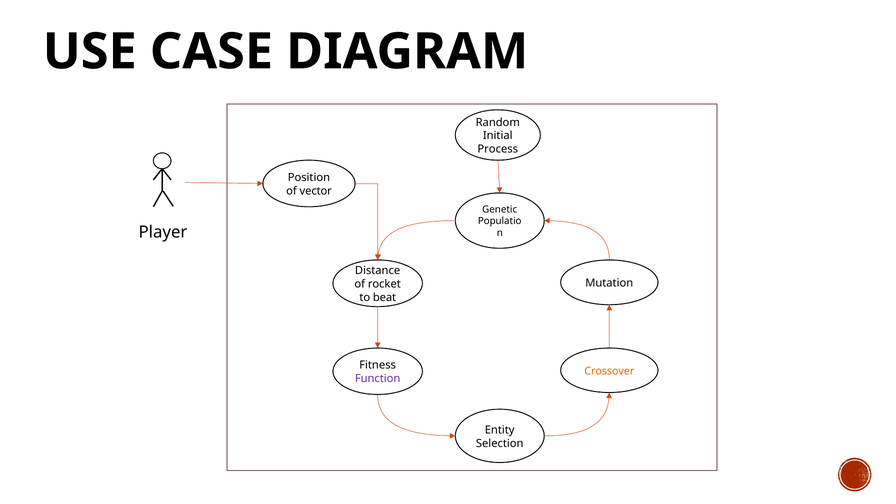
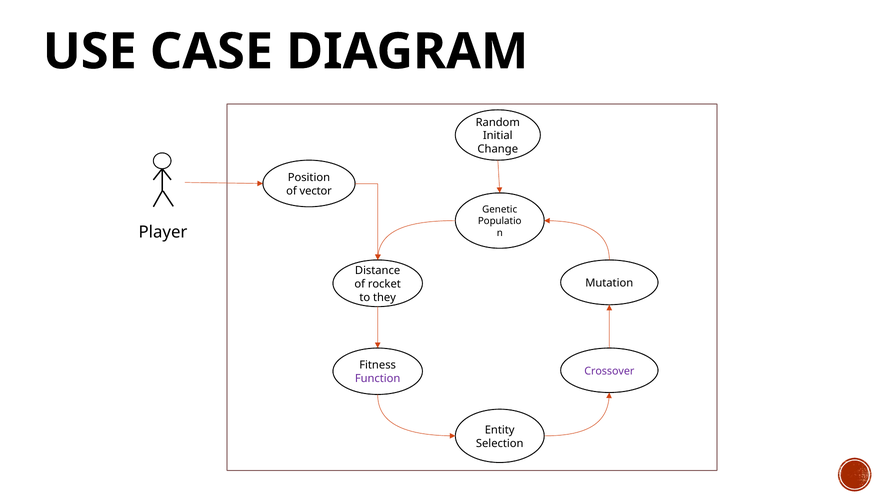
Process: Process -> Change
beat: beat -> they
Crossover colour: orange -> purple
